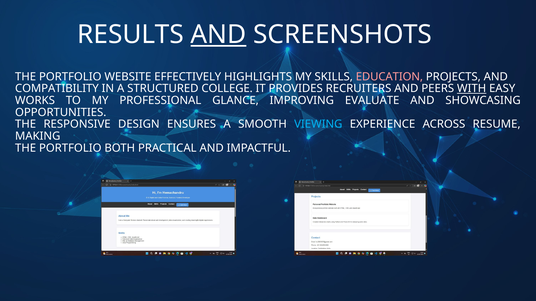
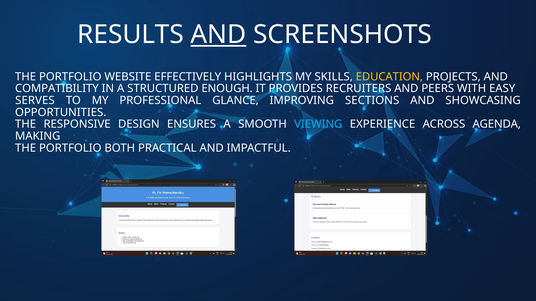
EDUCATION colour: pink -> yellow
COLLEGE: COLLEGE -> ENOUGH
WITH underline: present -> none
WORKS: WORKS -> SERVES
EVALUATE: EVALUATE -> SECTIONS
RESUME: RESUME -> AGENDA
